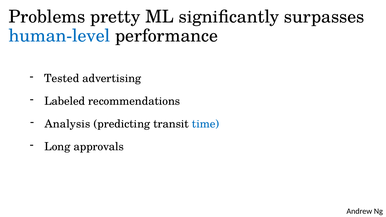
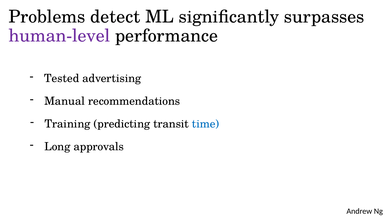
pretty: pretty -> detect
human-level colour: blue -> purple
Labeled: Labeled -> Manual
Analysis: Analysis -> Training
